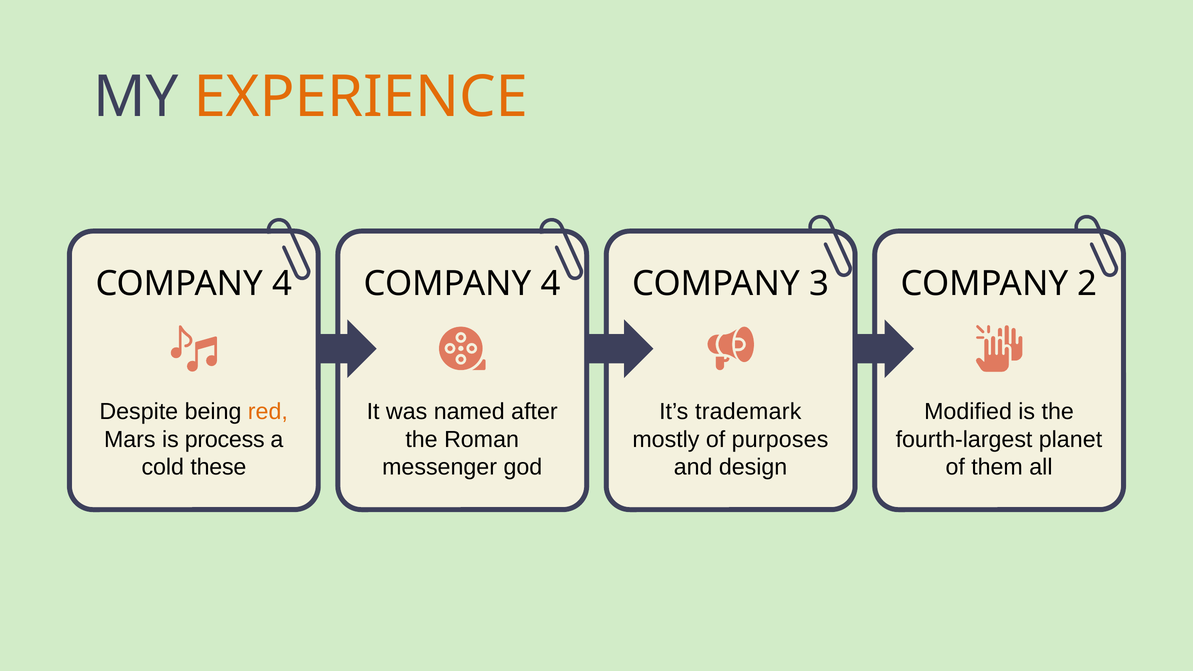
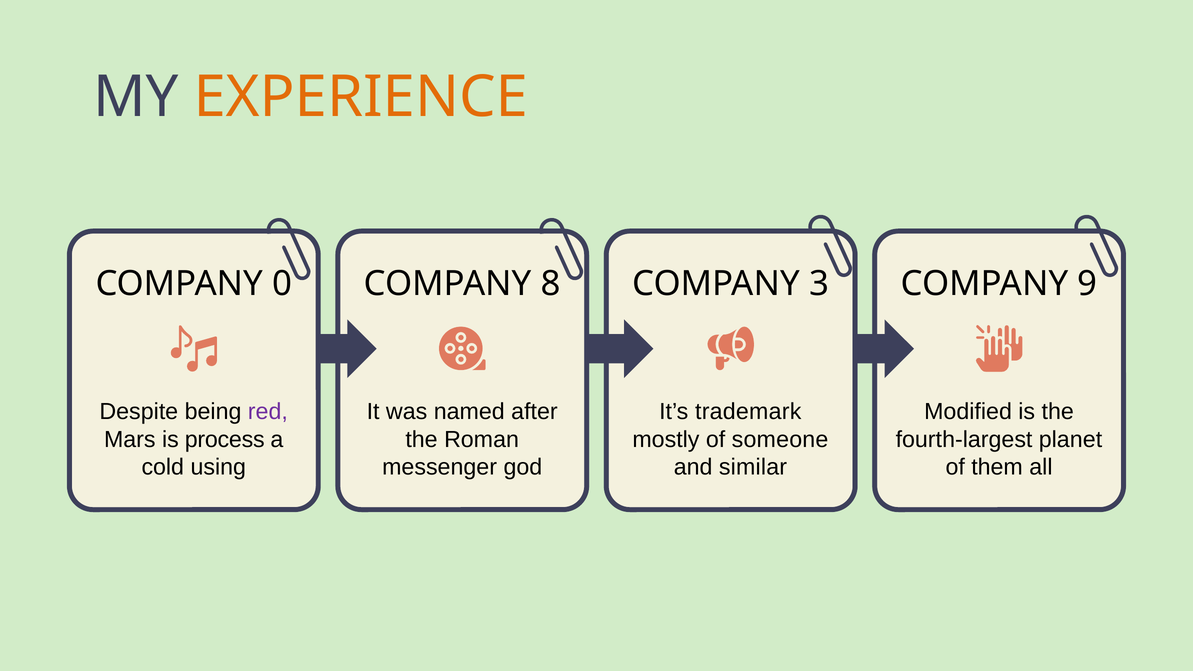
4 at (282, 284): 4 -> 0
4 at (551, 284): 4 -> 8
2: 2 -> 9
red colour: orange -> purple
purposes: purposes -> someone
these: these -> using
design: design -> similar
